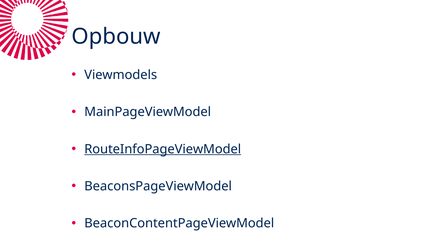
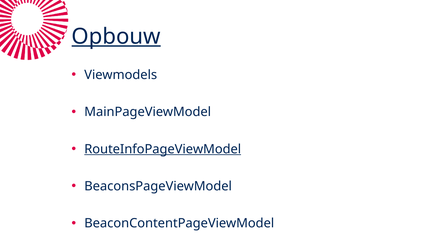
Opbouw underline: none -> present
